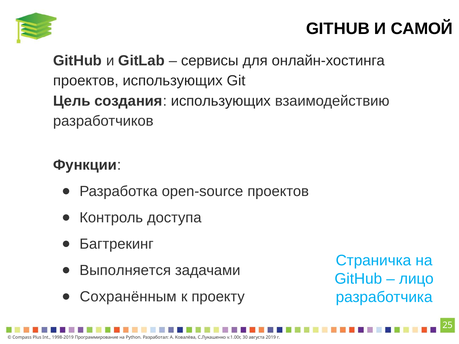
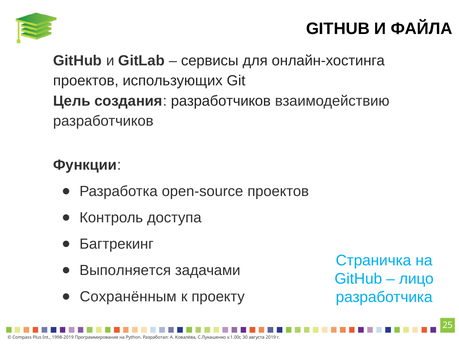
САМОЙ: САМОЙ -> ФАЙЛА
создания использующих: использующих -> разработчиков
